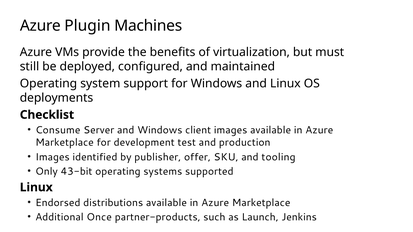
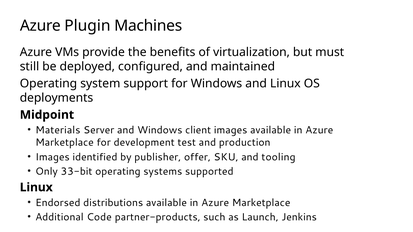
Checklist: Checklist -> Midpoint
Consume: Consume -> Materials
43-bit: 43-bit -> 33-bit
Once: Once -> Code
